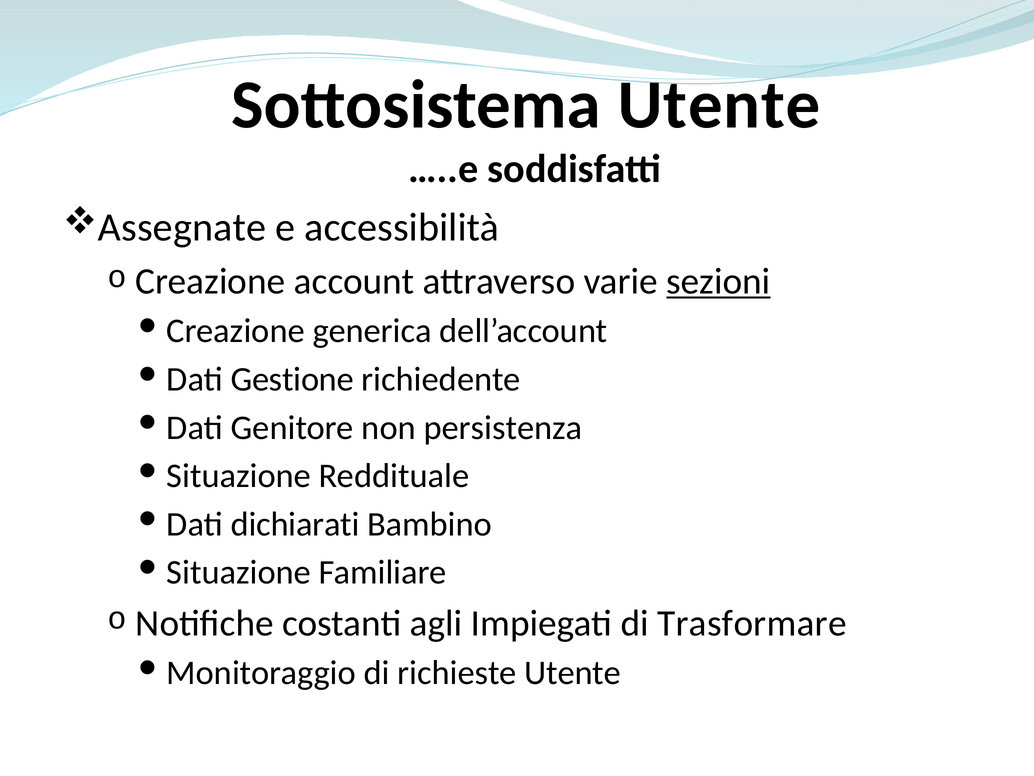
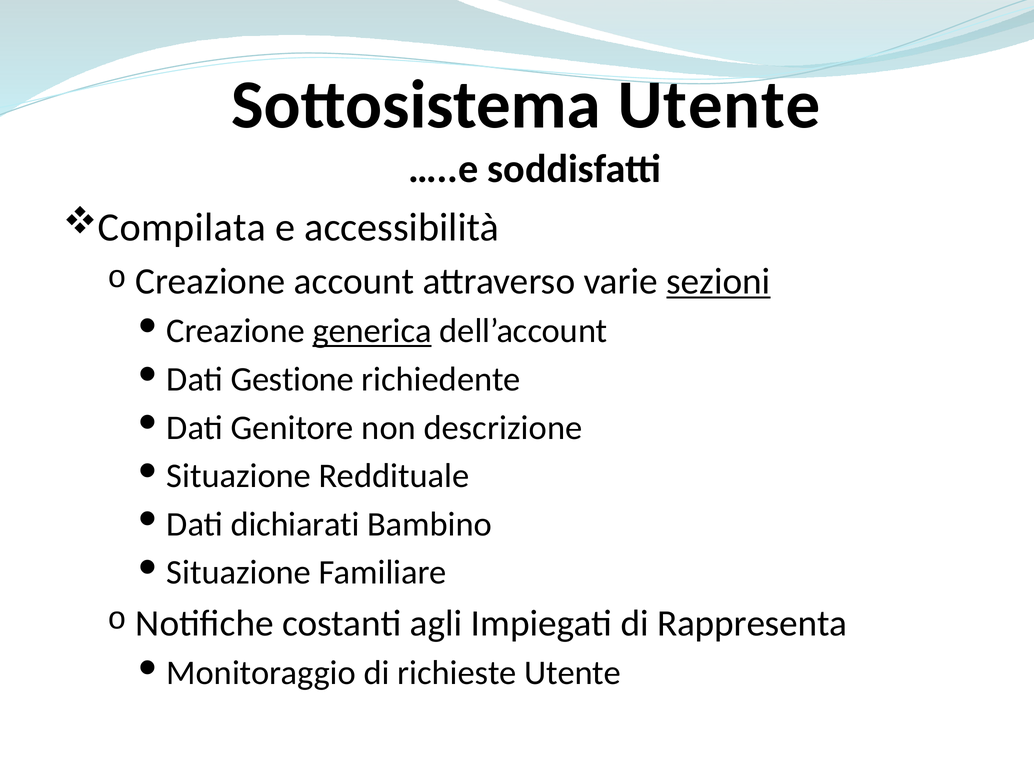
Assegnate: Assegnate -> Compilata
generica underline: none -> present
persistenza: persistenza -> descrizione
Trasformare: Trasformare -> Rappresenta
